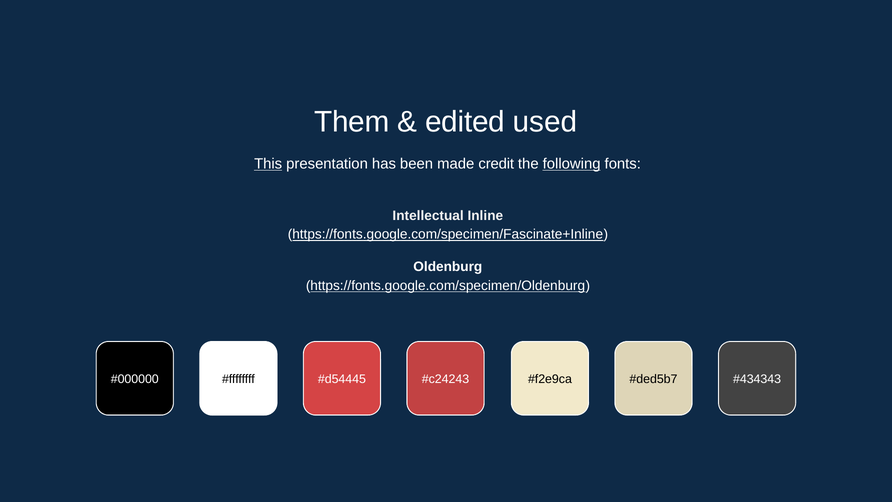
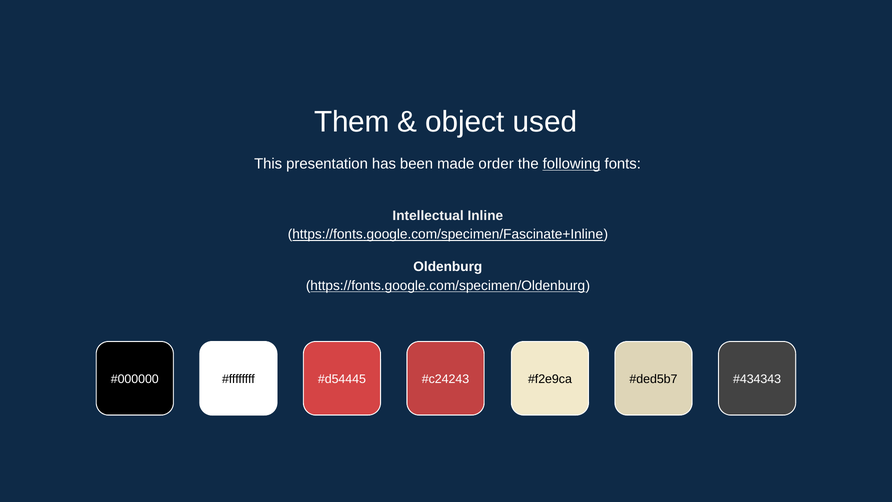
edited: edited -> object
This underline: present -> none
credit: credit -> order
